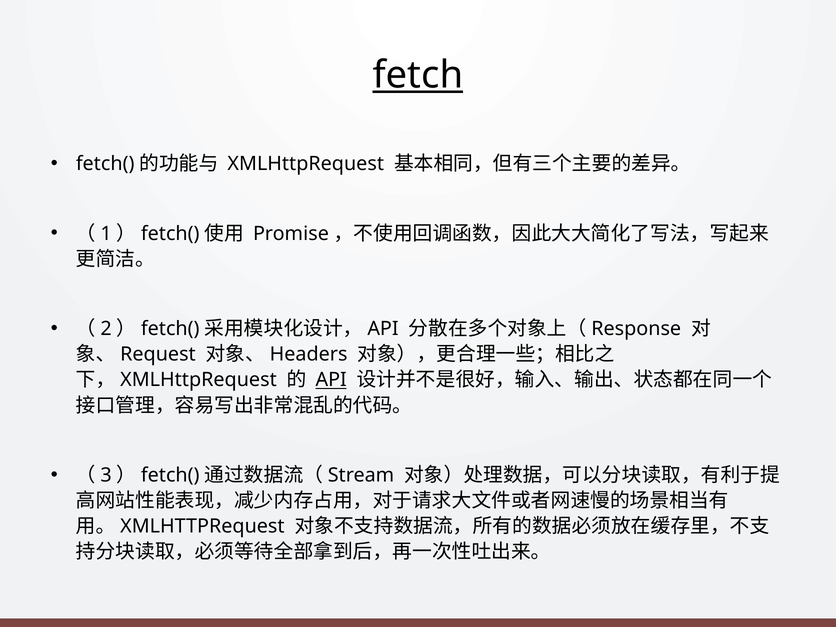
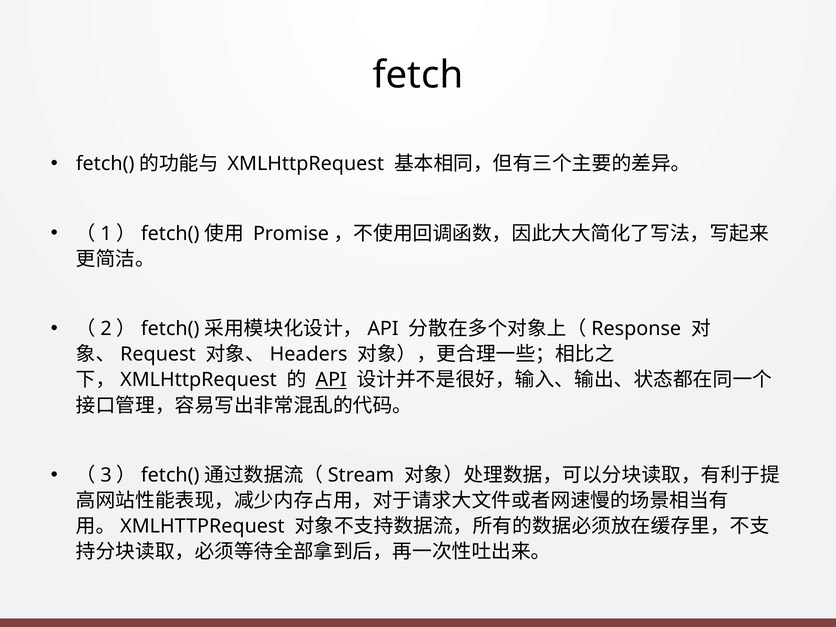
fetch underline: present -> none
